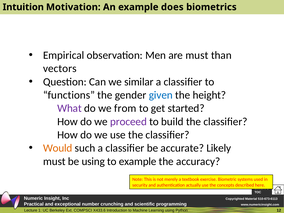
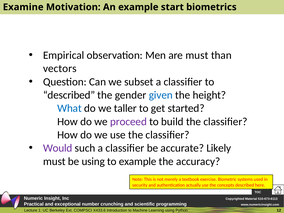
Intuition: Intuition -> Examine
does: does -> start
similar: similar -> subset
functions at (69, 95): functions -> described
What colour: purple -> blue
from: from -> taller
Would colour: orange -> purple
